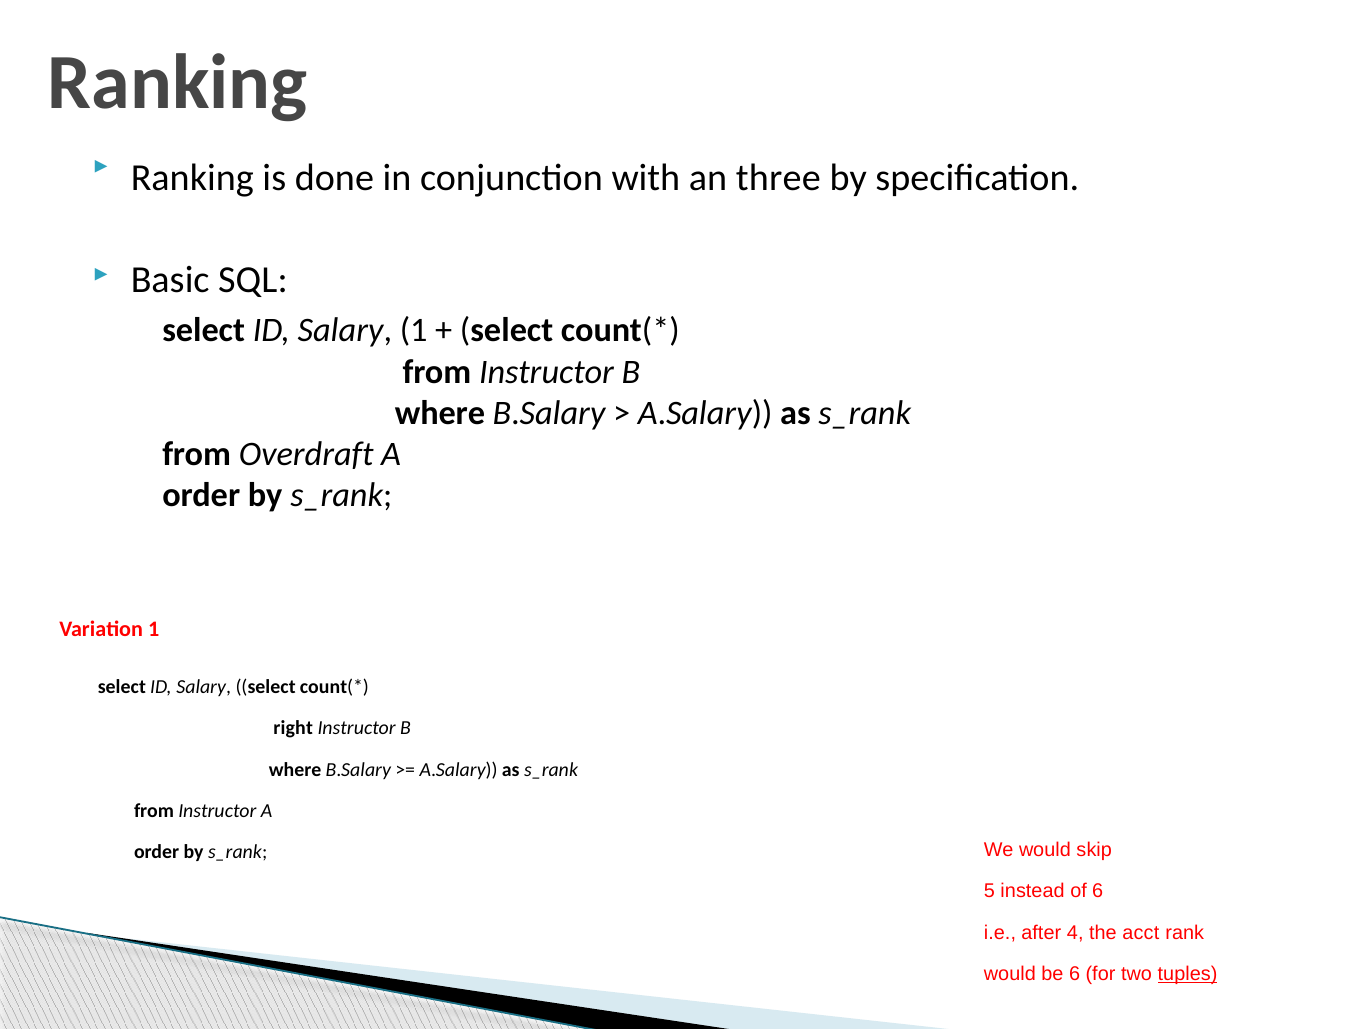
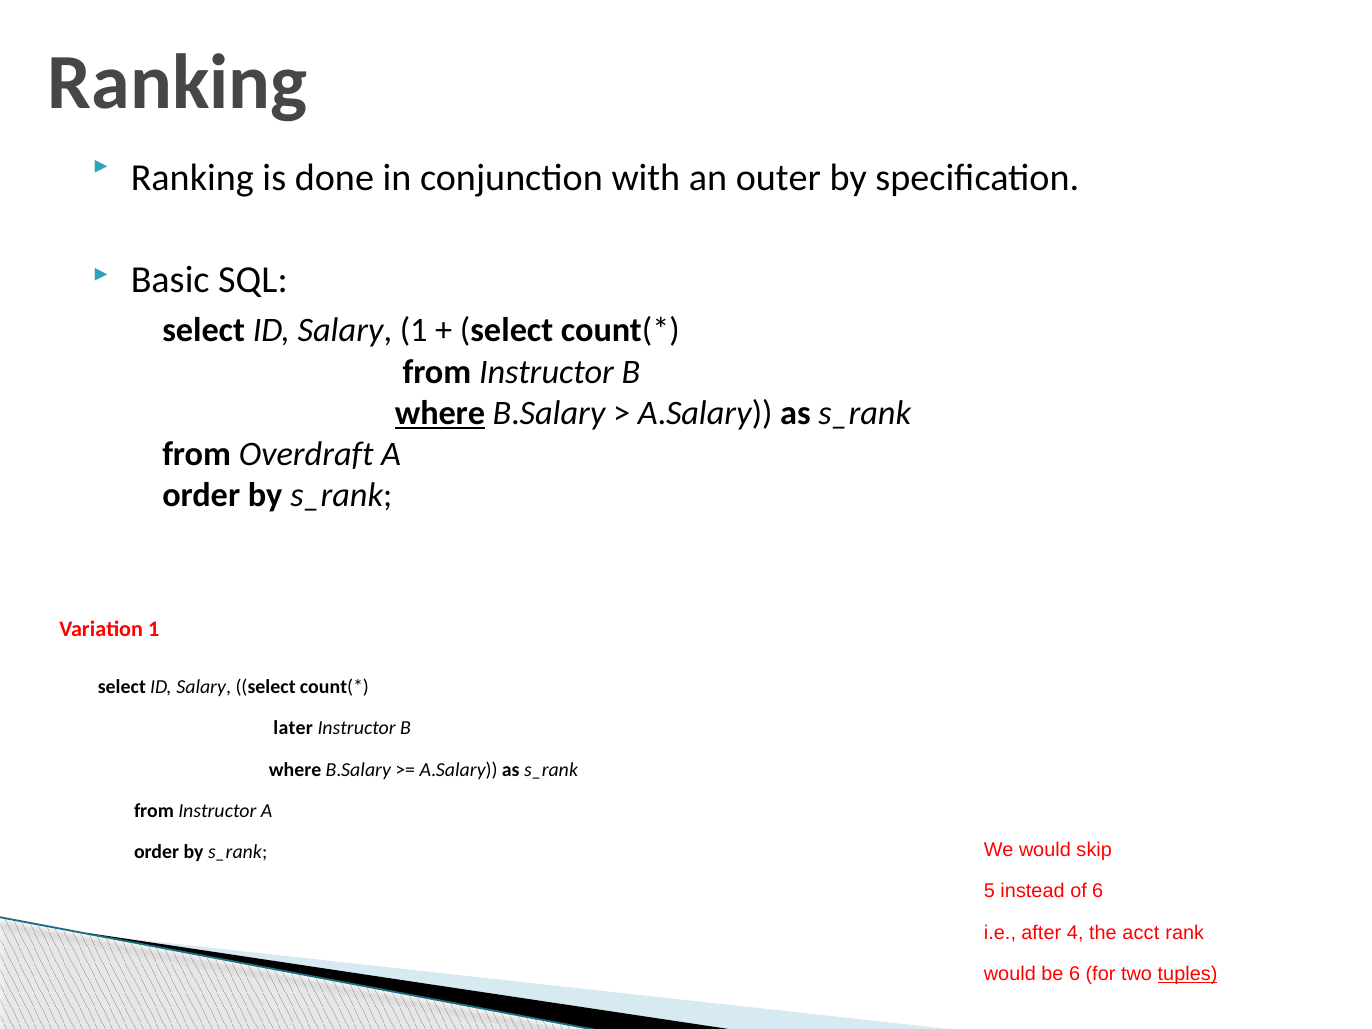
three: three -> outer
where at (440, 413) underline: none -> present
right: right -> later
